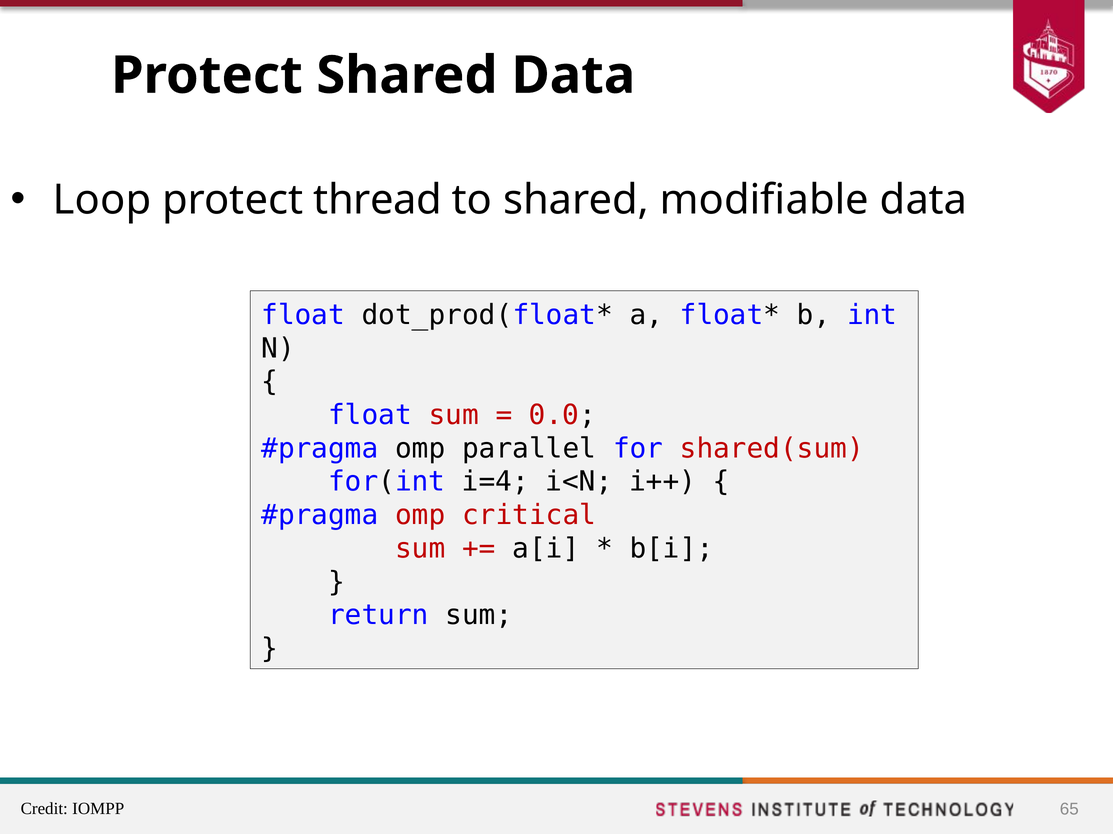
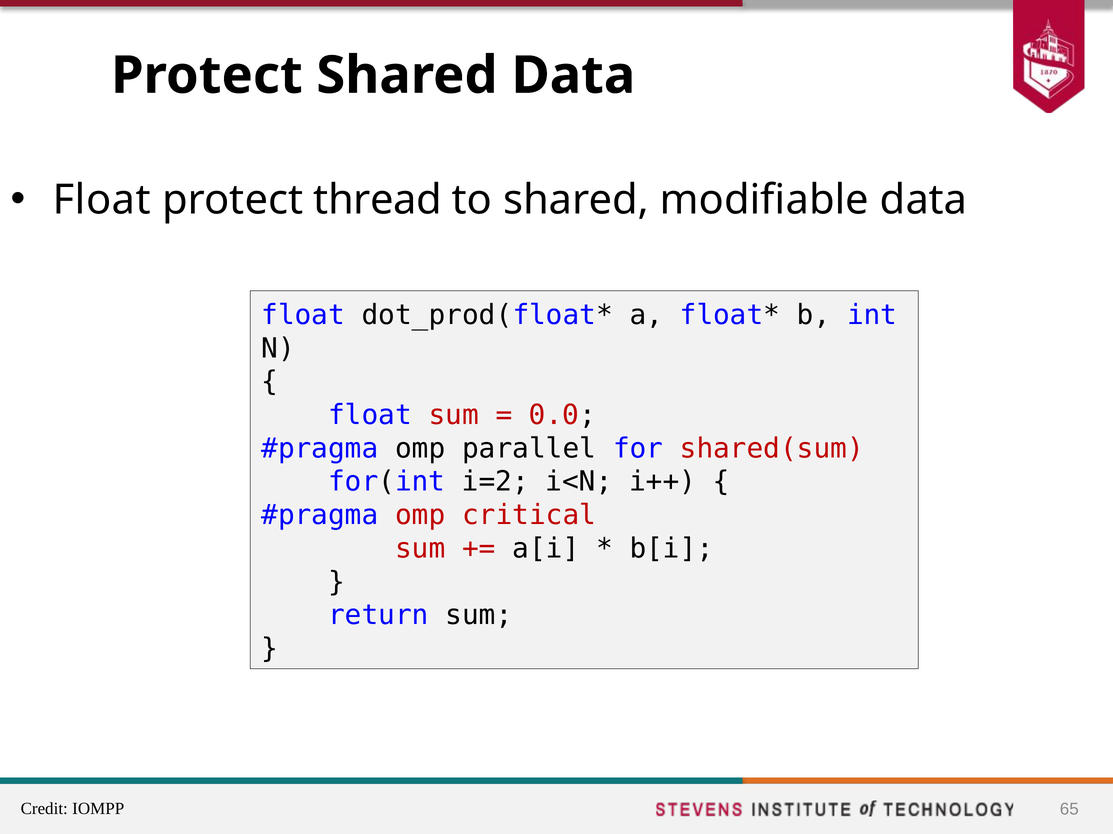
Loop at (102, 200): Loop -> Float
i=4: i=4 -> i=2
